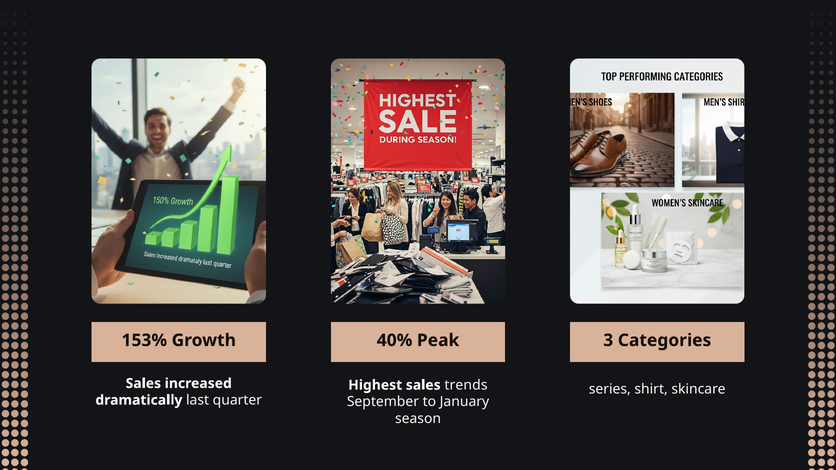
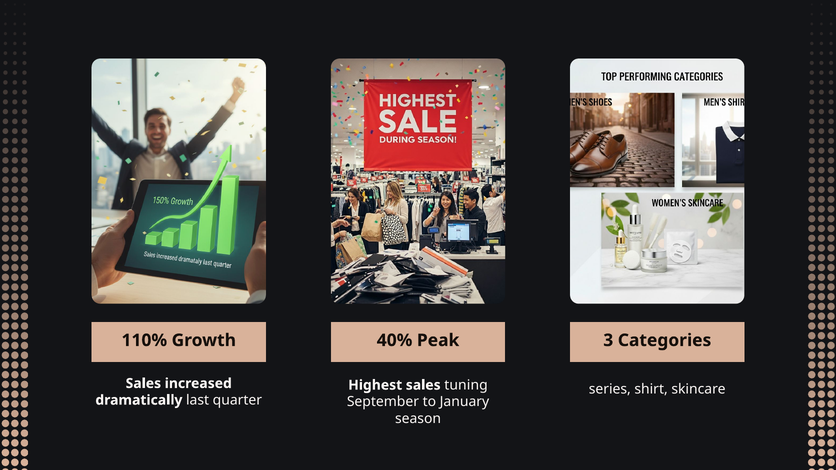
153%: 153% -> 110%
trends: trends -> tuning
